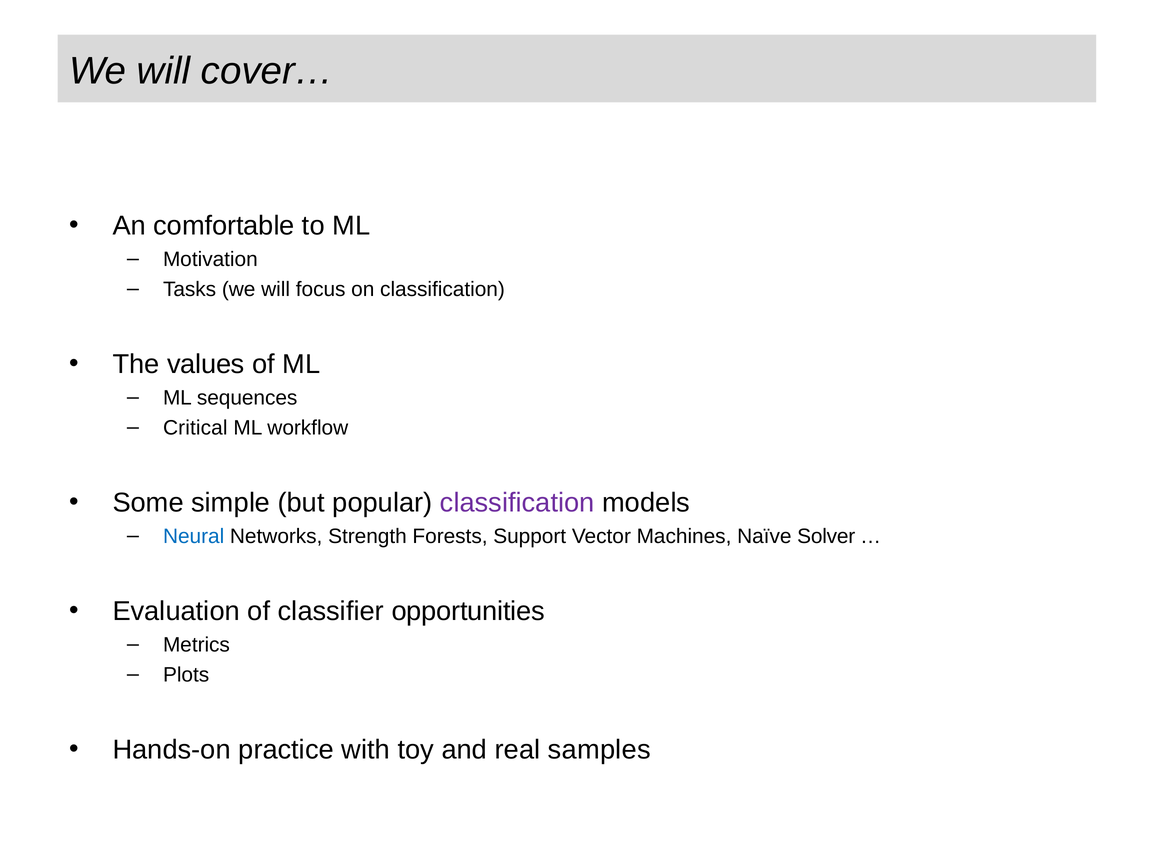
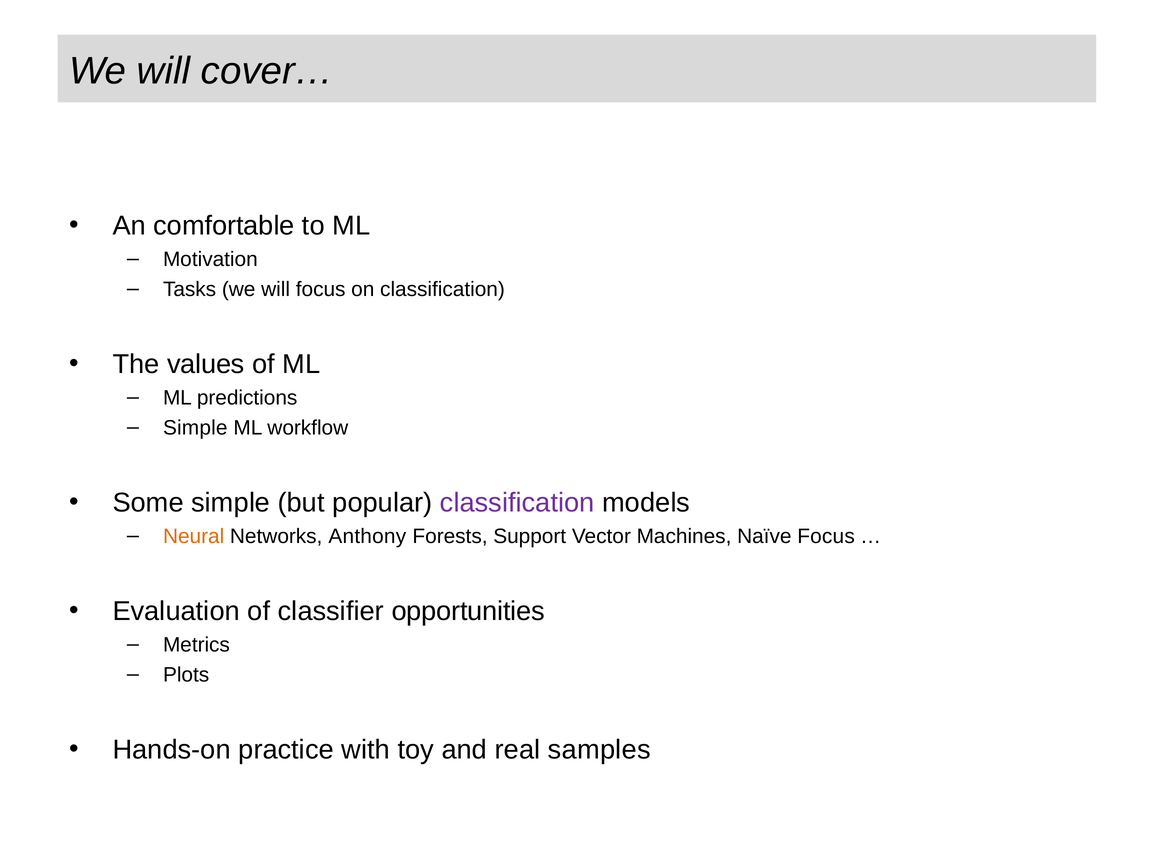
sequences: sequences -> predictions
Critical at (195, 428): Critical -> Simple
Neural colour: blue -> orange
Strength: Strength -> Anthony
Naïve Solver: Solver -> Focus
